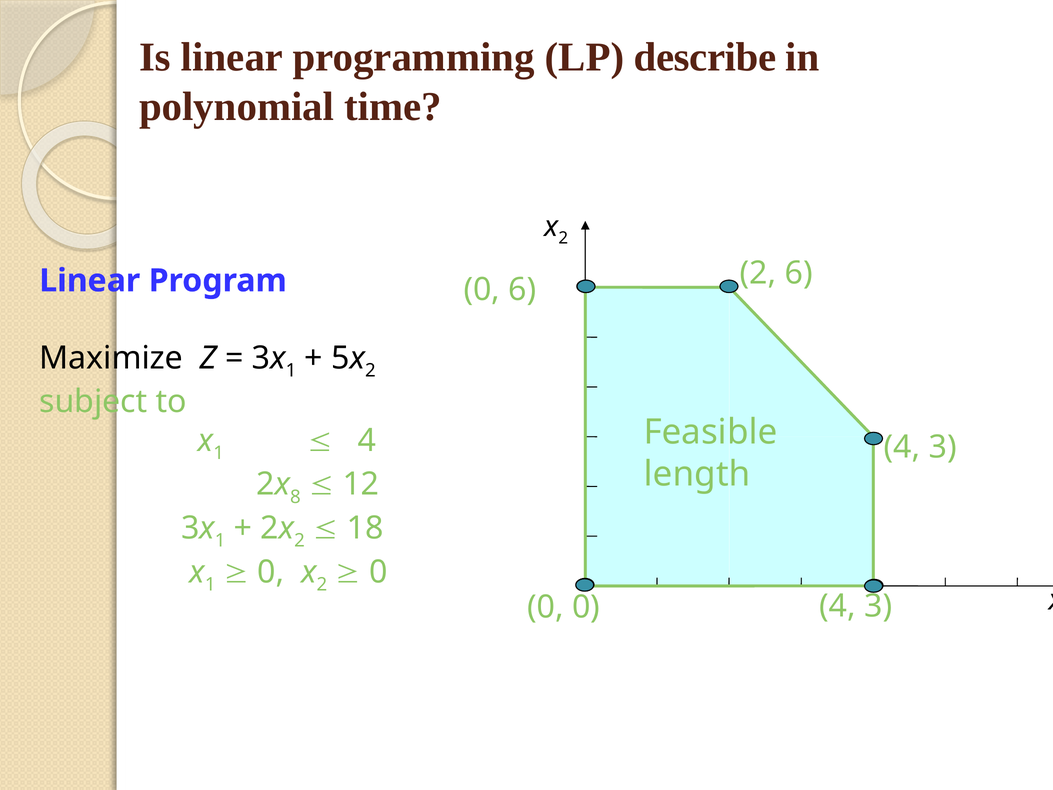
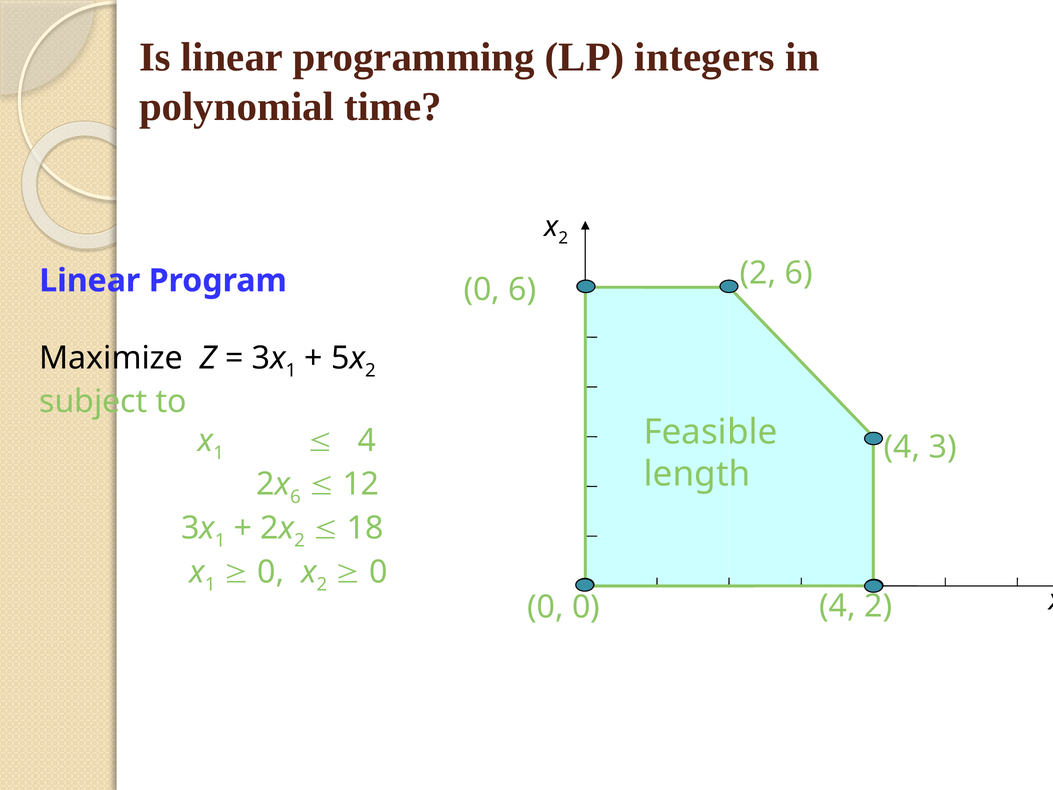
describe: describe -> integers
8 at (295, 497): 8 -> 6
0 4 3: 3 -> 2
